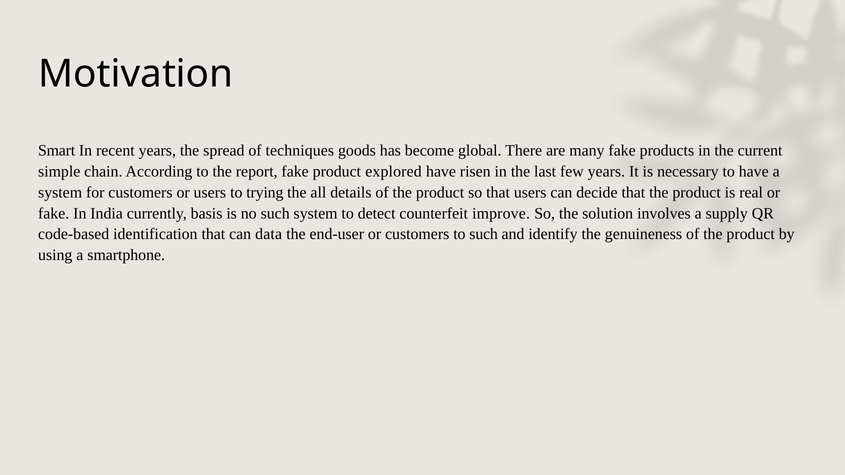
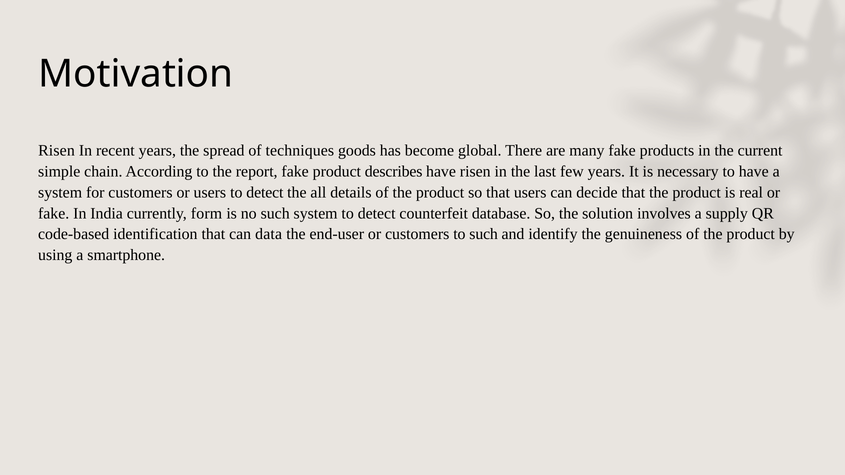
Smart at (57, 151): Smart -> Risen
explored: explored -> describes
users to trying: trying -> detect
basis: basis -> form
improve: improve -> database
